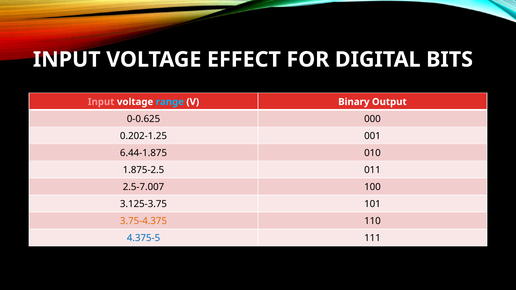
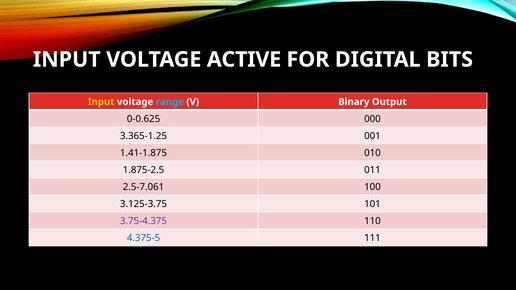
EFFECT: EFFECT -> ACTIVE
Input at (101, 102) colour: pink -> yellow
0.202-1.25: 0.202-1.25 -> 3.365-1.25
6.44-1.875: 6.44-1.875 -> 1.41-1.875
2.5-7.007: 2.5-7.007 -> 2.5-7.061
3.75-4.375 colour: orange -> purple
